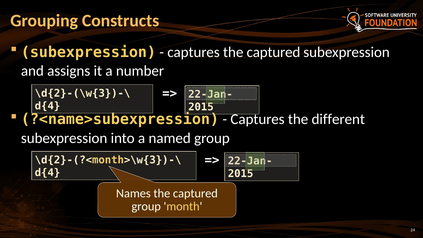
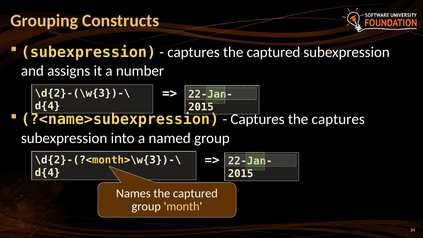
the different: different -> captures
